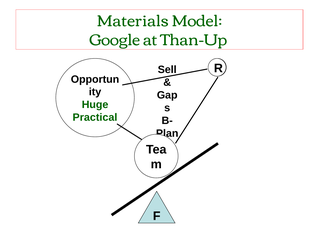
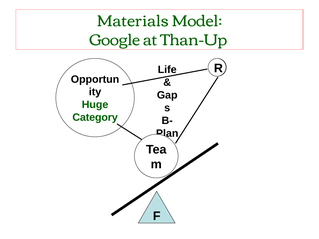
Sell: Sell -> Life
Practical: Practical -> Category
